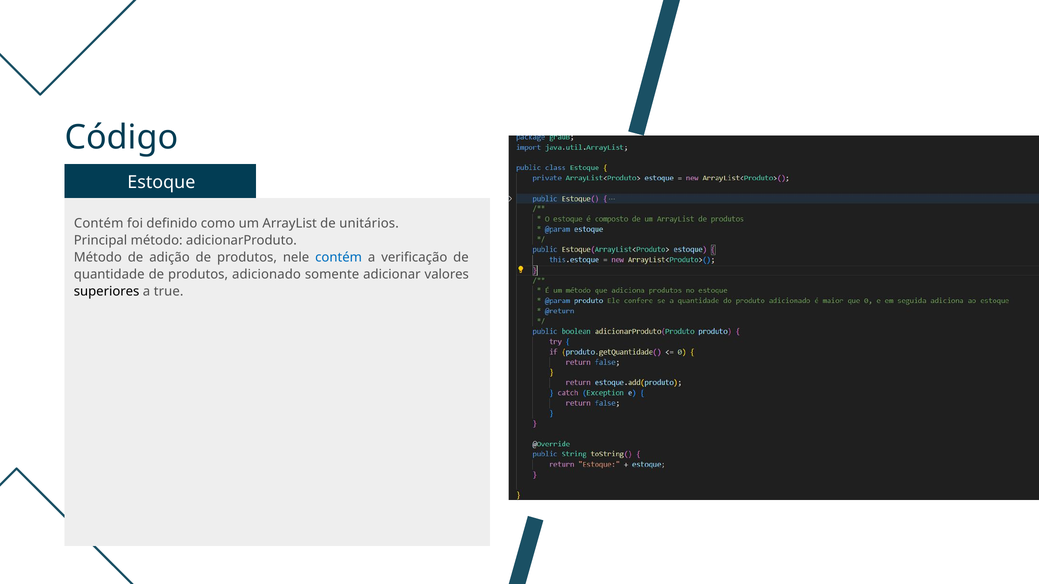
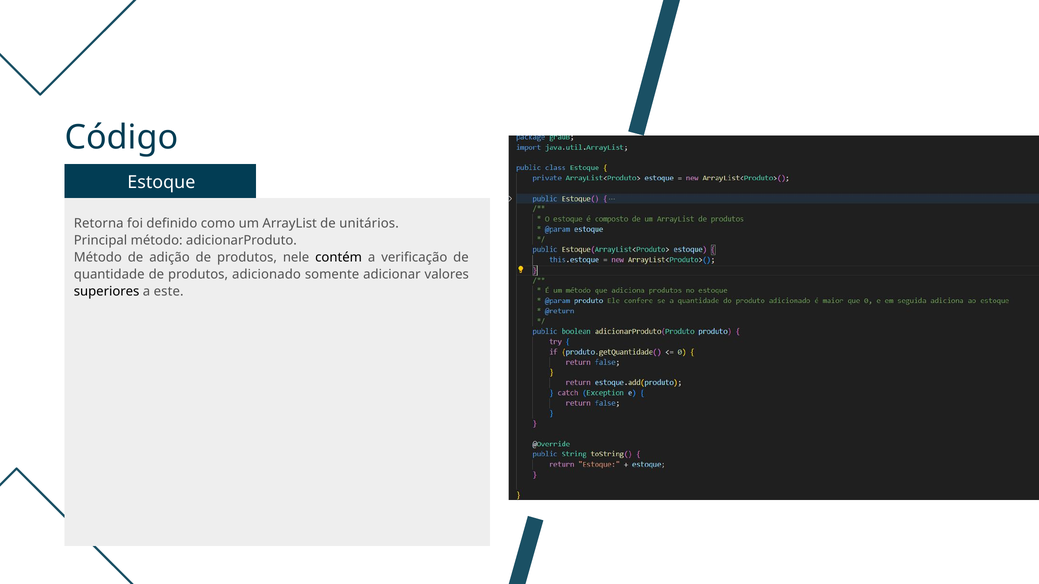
Contém at (99, 223): Contém -> Retorna
contém at (339, 258) colour: blue -> black
true: true -> este
